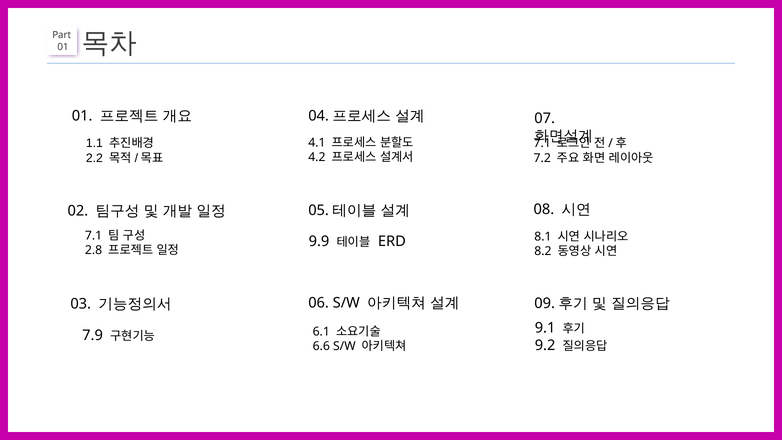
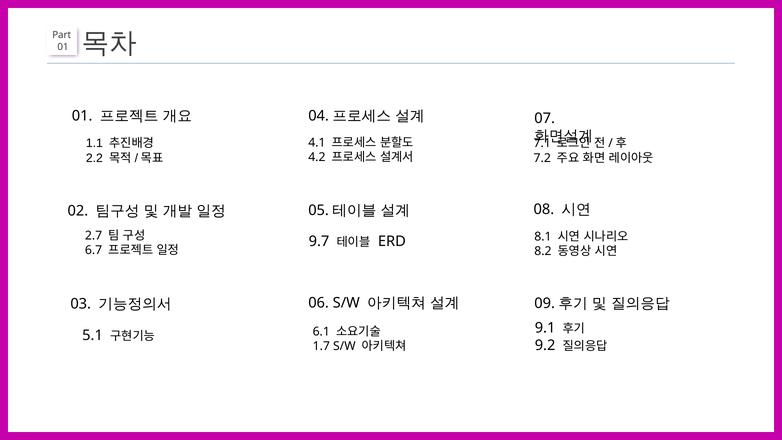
7.1 at (94, 235): 7.1 -> 2.7
9.9: 9.9 -> 9.7
2.8: 2.8 -> 6.7
7.9: 7.9 -> 5.1
6.6: 6.6 -> 1.7
